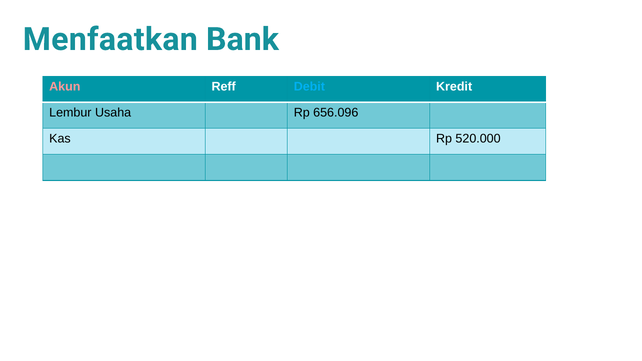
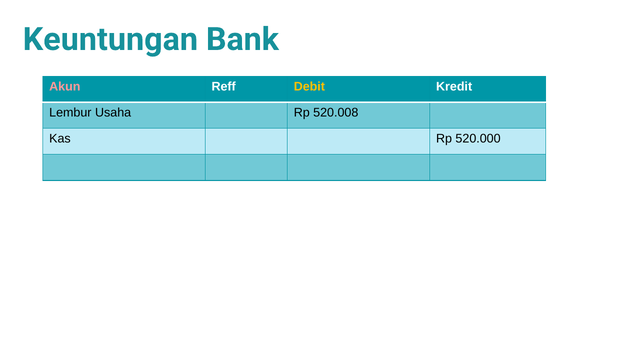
Menfaatkan: Menfaatkan -> Keuntungan
Debit colour: light blue -> yellow
656.096: 656.096 -> 520.008
